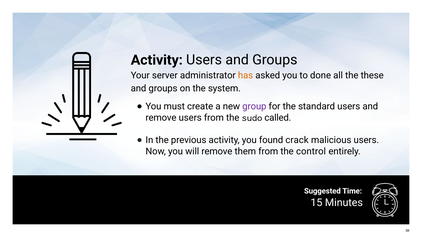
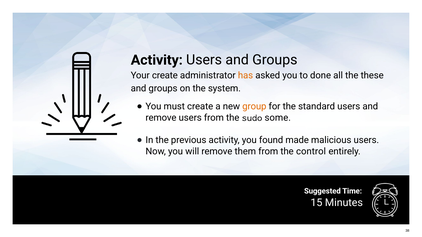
Your server: server -> create
group colour: purple -> orange
called: called -> some
crack: crack -> made
